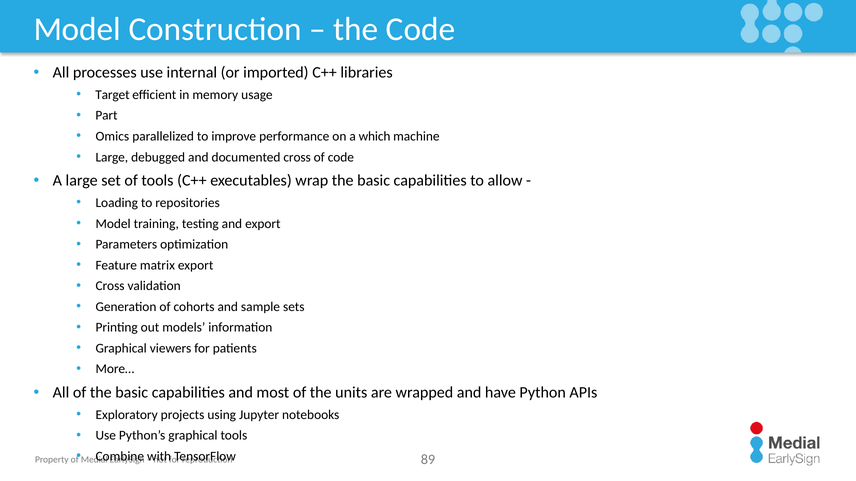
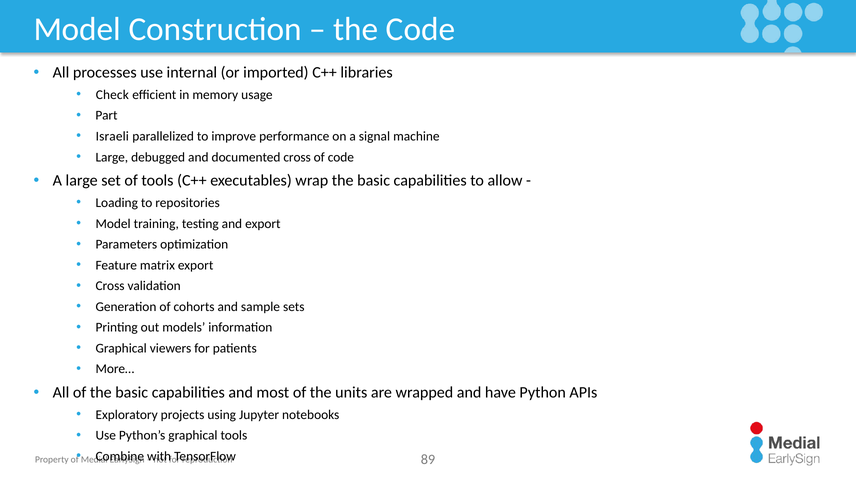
Target: Target -> Check
Omics: Omics -> Israeli
which: which -> signal
